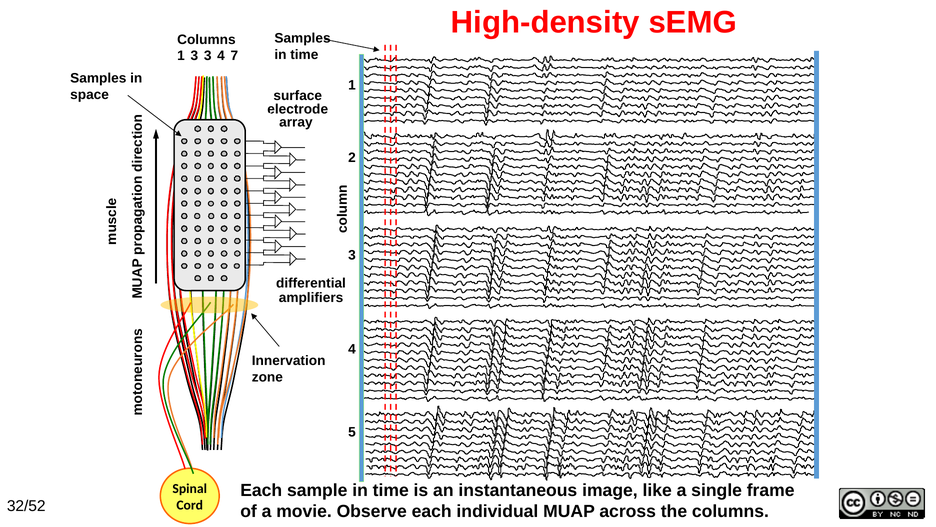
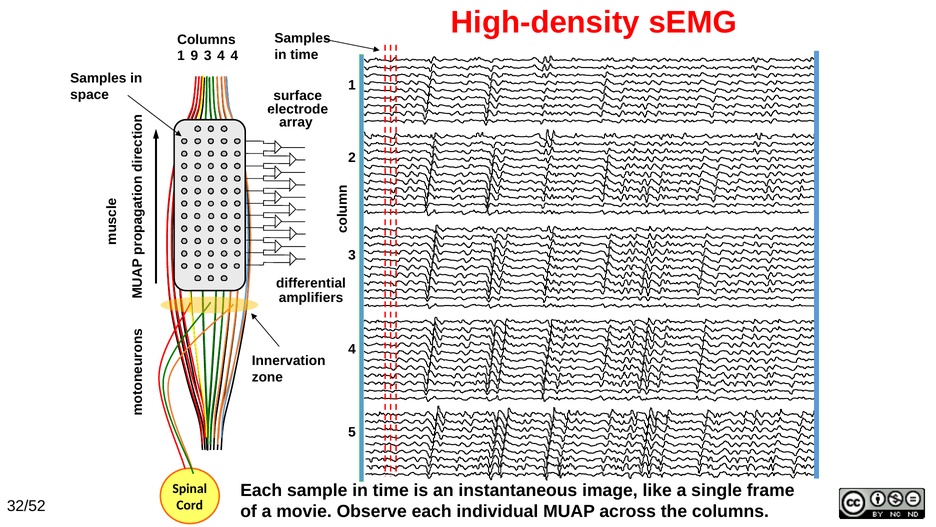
1 3: 3 -> 9
4 7: 7 -> 4
